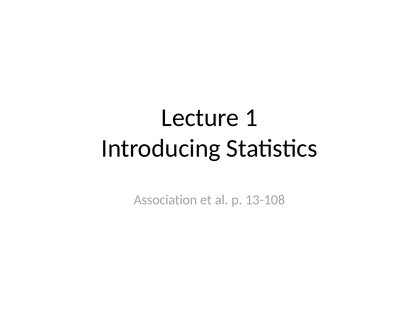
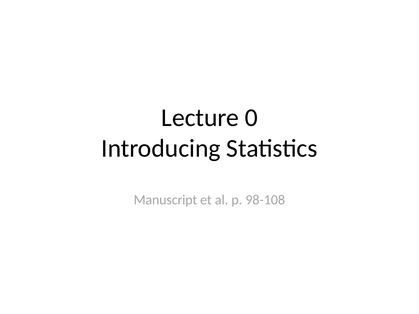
1: 1 -> 0
Association: Association -> Manuscript
13-108: 13-108 -> 98-108
